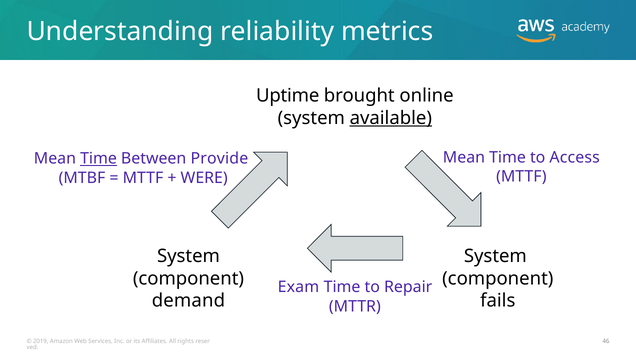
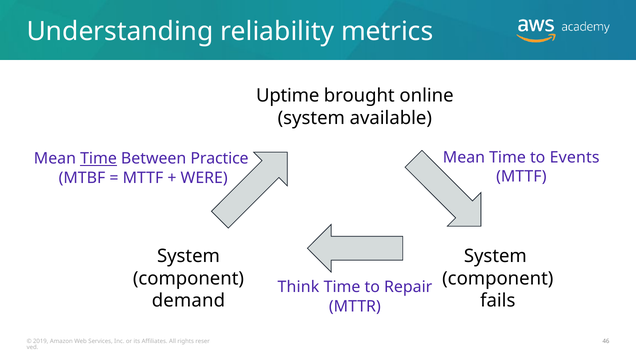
available underline: present -> none
Access: Access -> Events
Provide: Provide -> Practice
Exam: Exam -> Think
